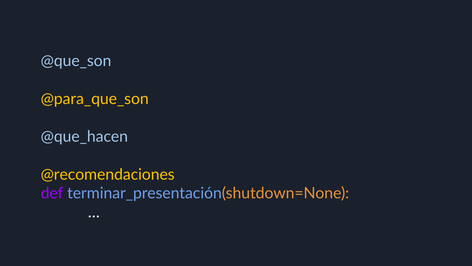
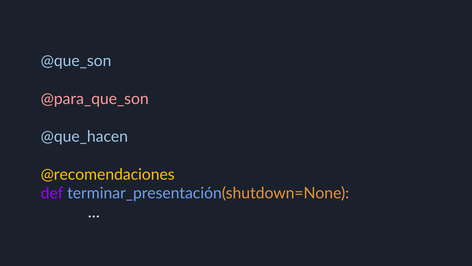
@para_que_son colour: yellow -> pink
